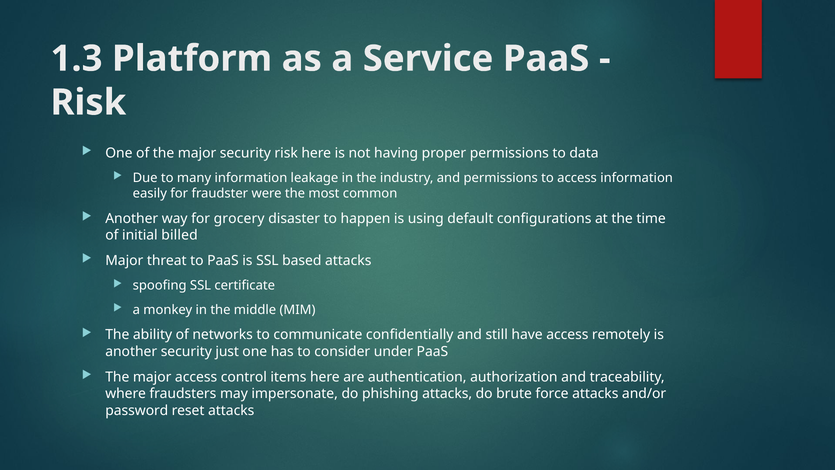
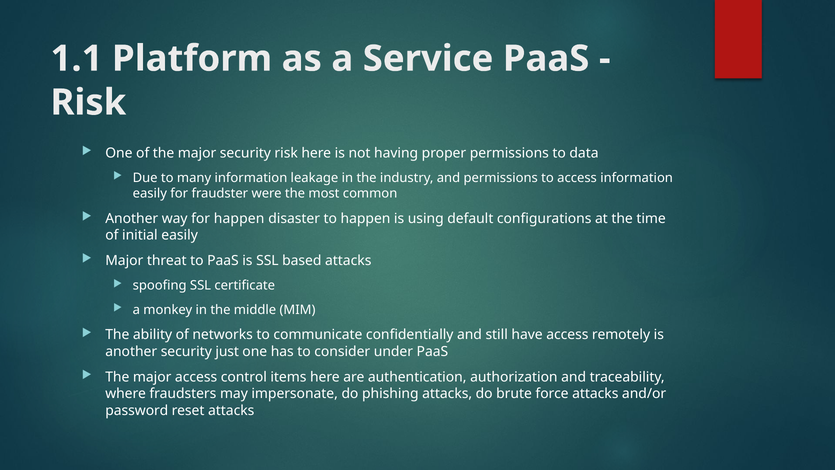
1.3: 1.3 -> 1.1
for grocery: grocery -> happen
initial billed: billed -> easily
